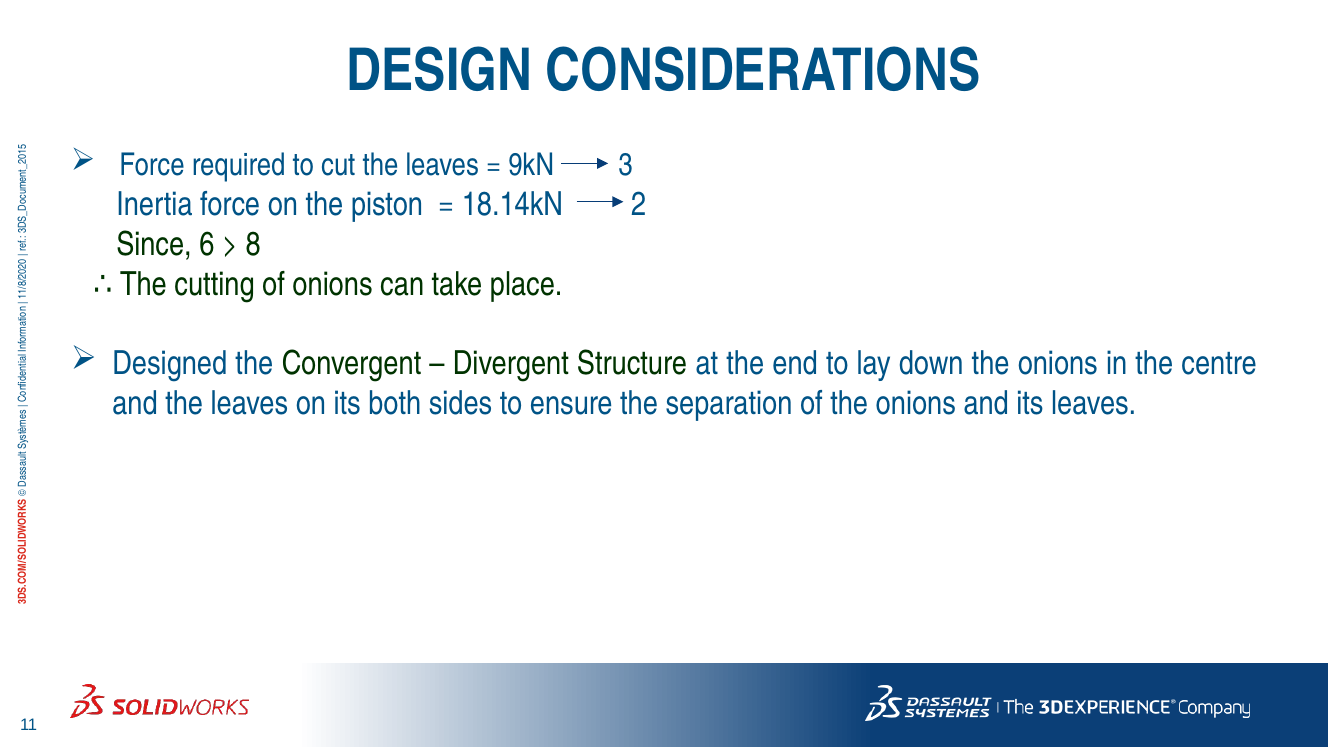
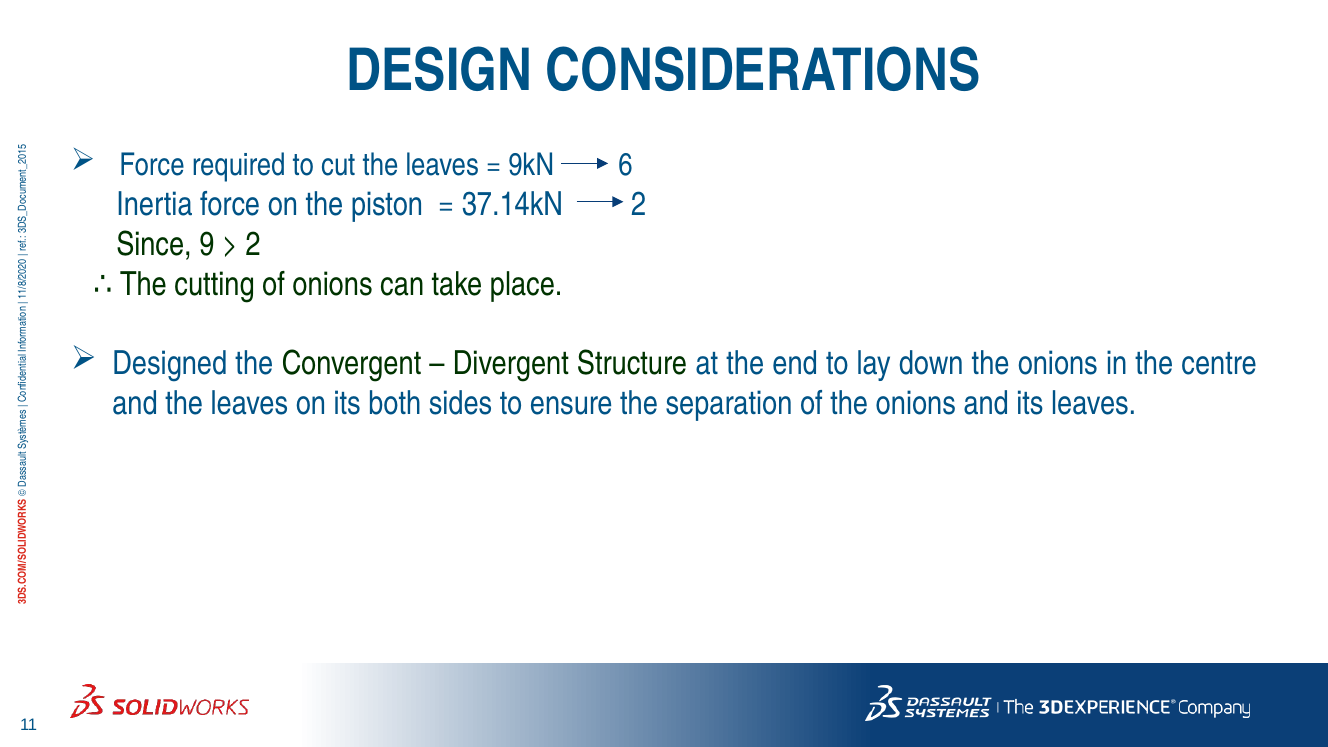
9kN 3: 3 -> 6
18.14kN: 18.14kN -> 37.14kN
6: 6 -> 9
8 at (253, 244): 8 -> 2
